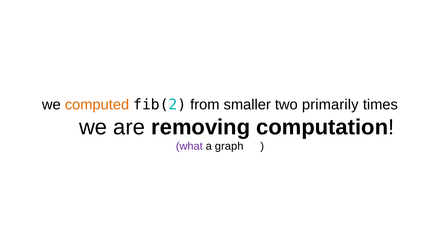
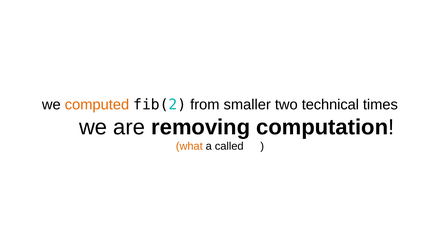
primarily: primarily -> technical
what colour: purple -> orange
graph: graph -> called
